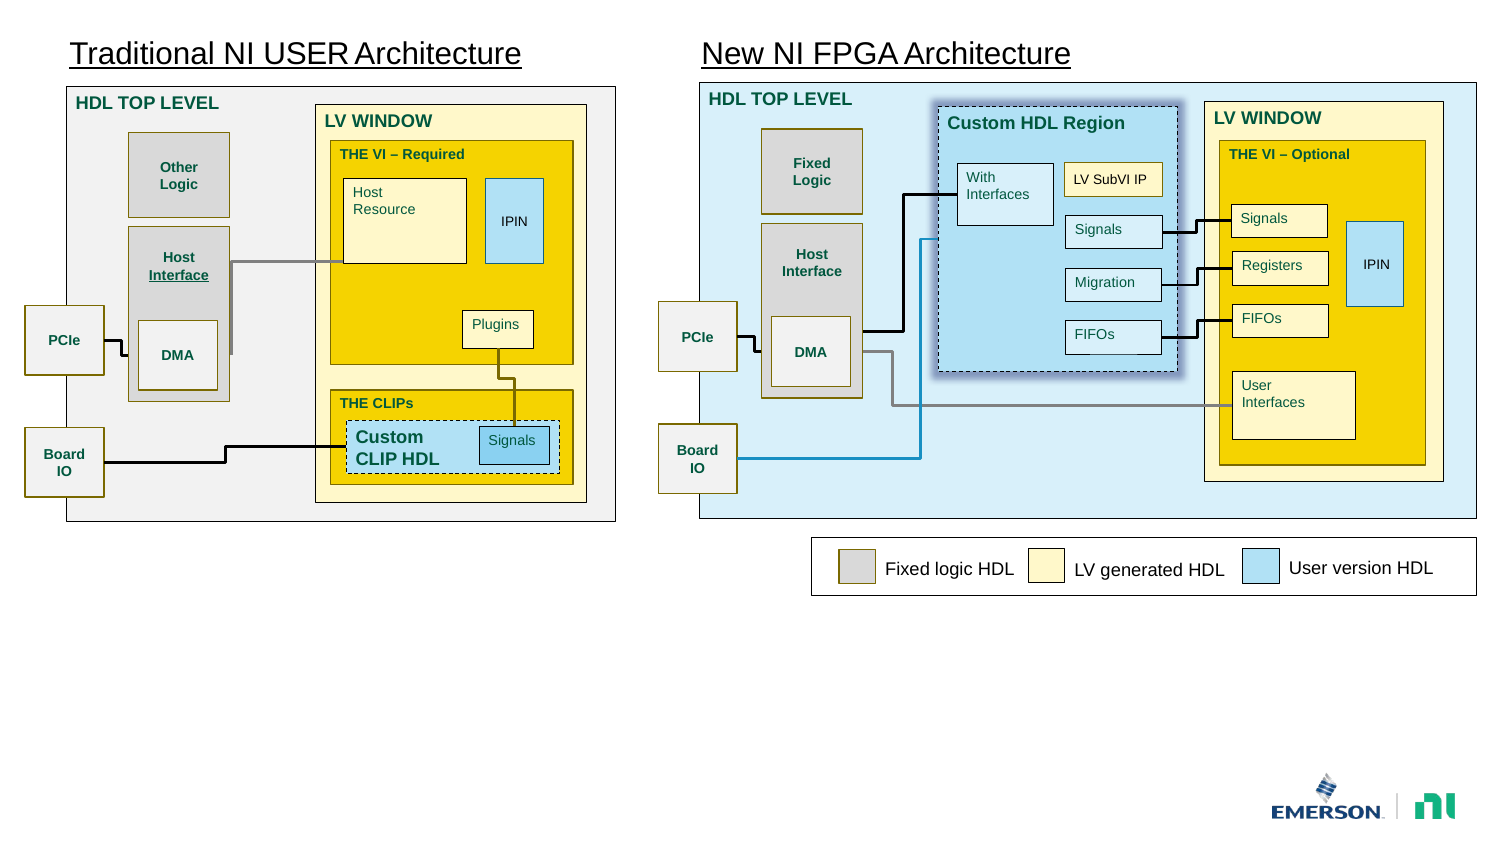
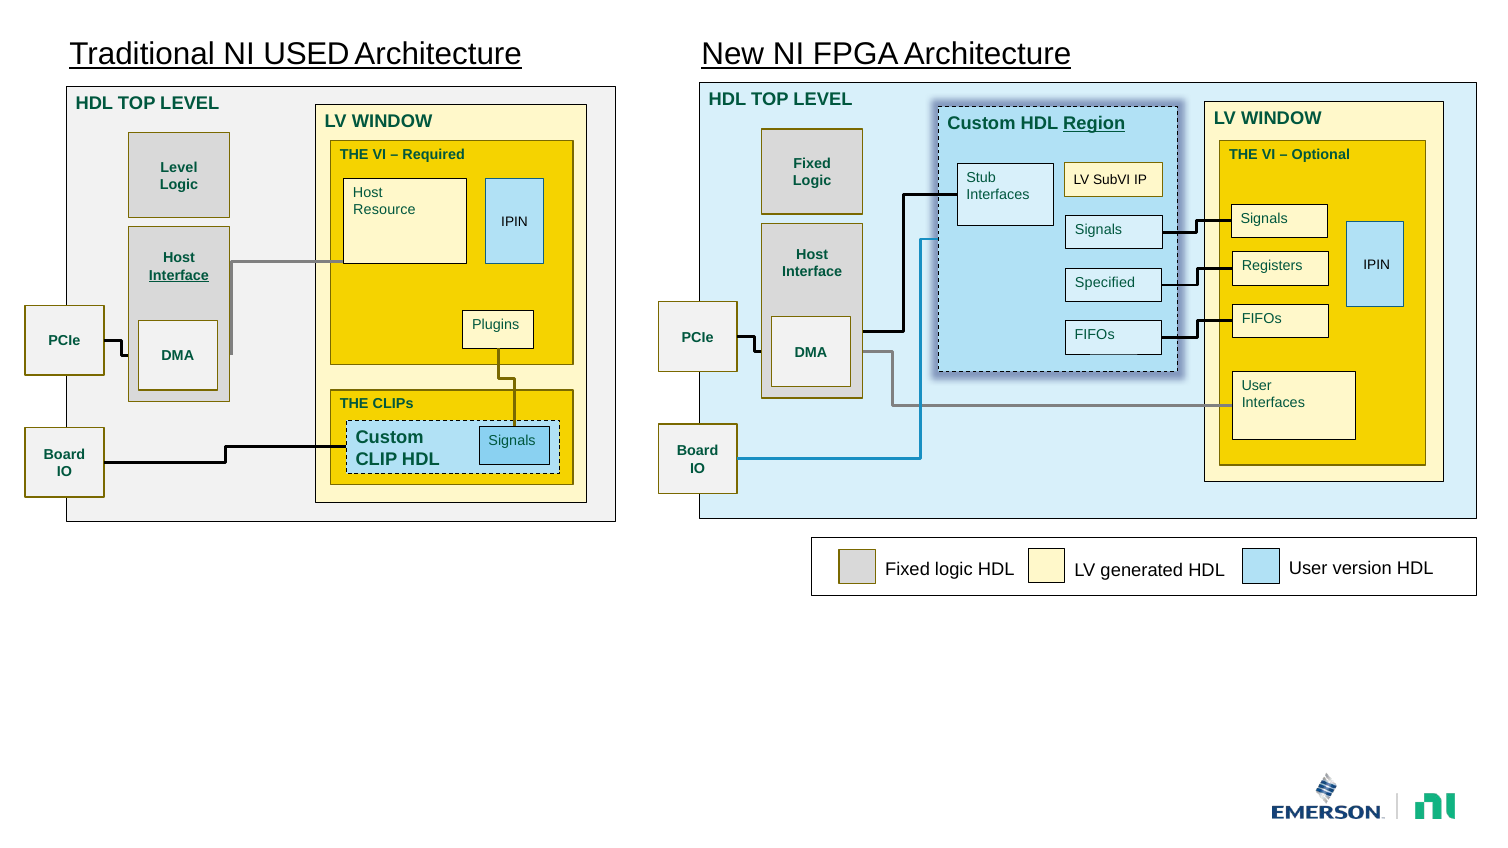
NI USER: USER -> USED
Region underline: none -> present
Other at (179, 167): Other -> Level
With: With -> Stub
Migration: Migration -> Specified
